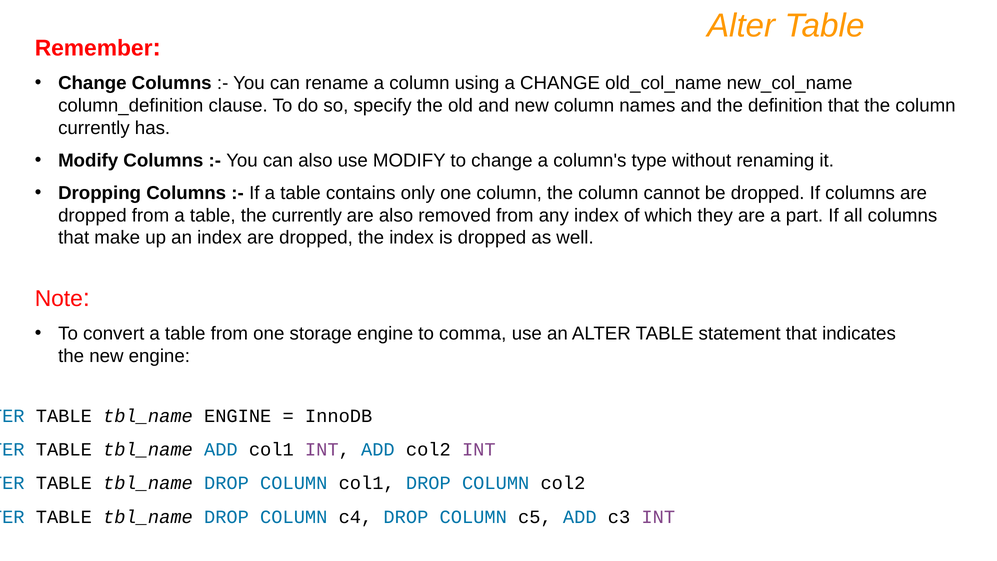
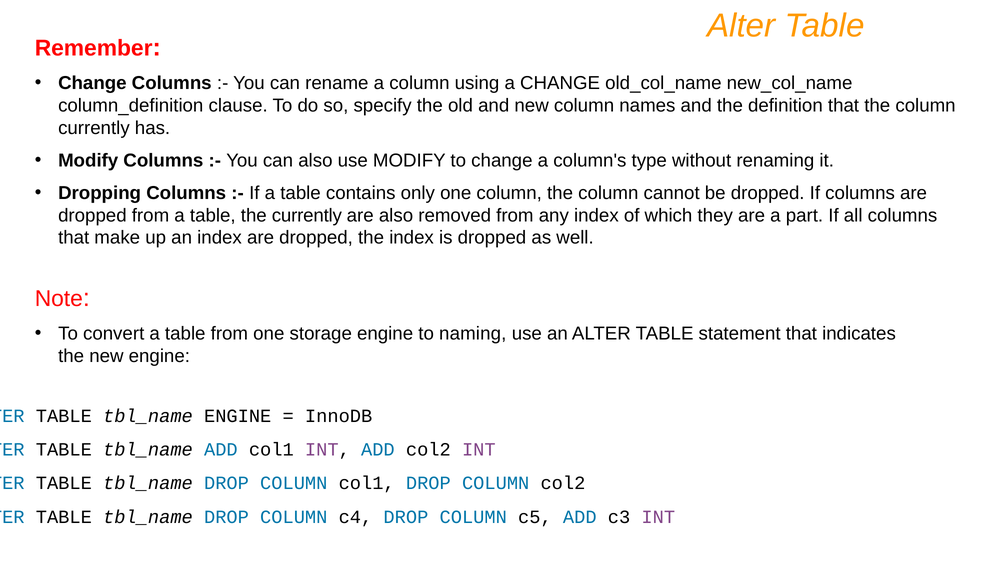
comma: comma -> naming
